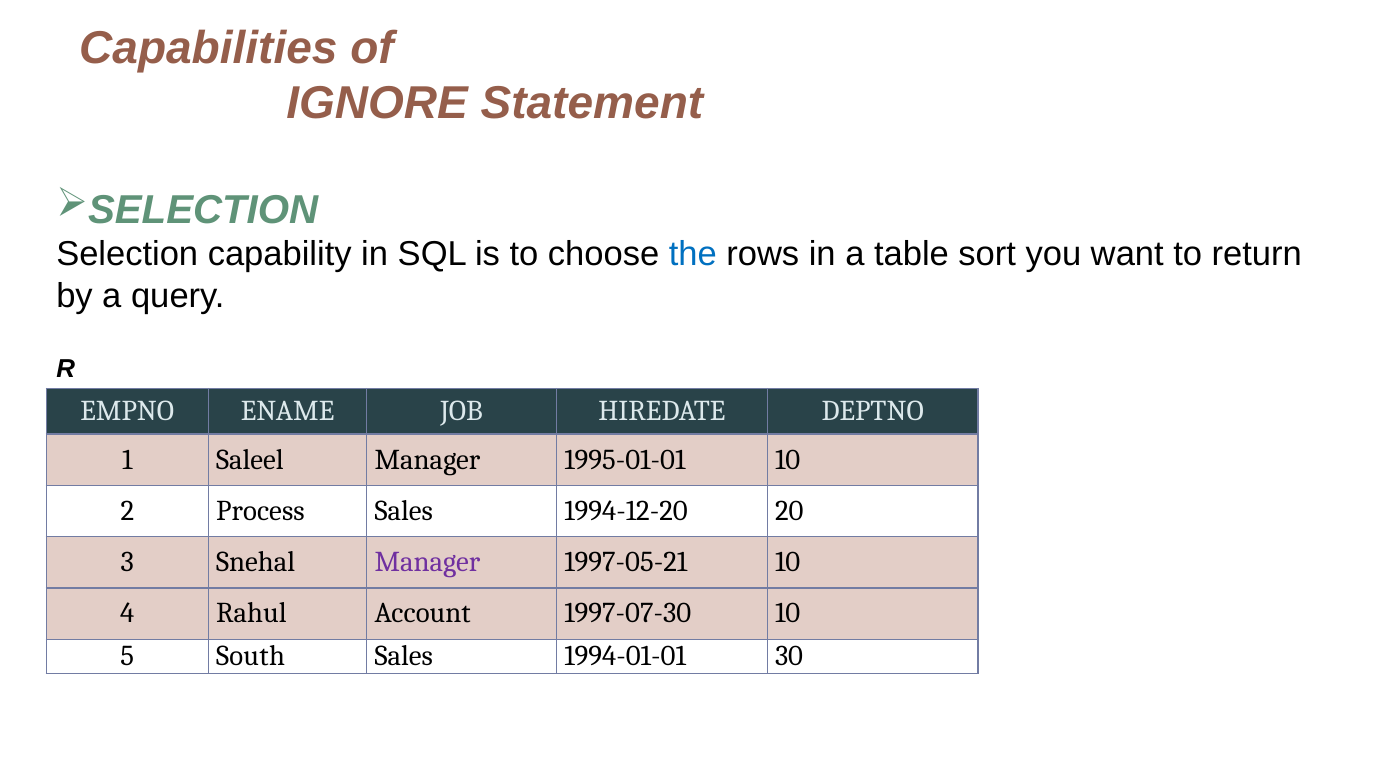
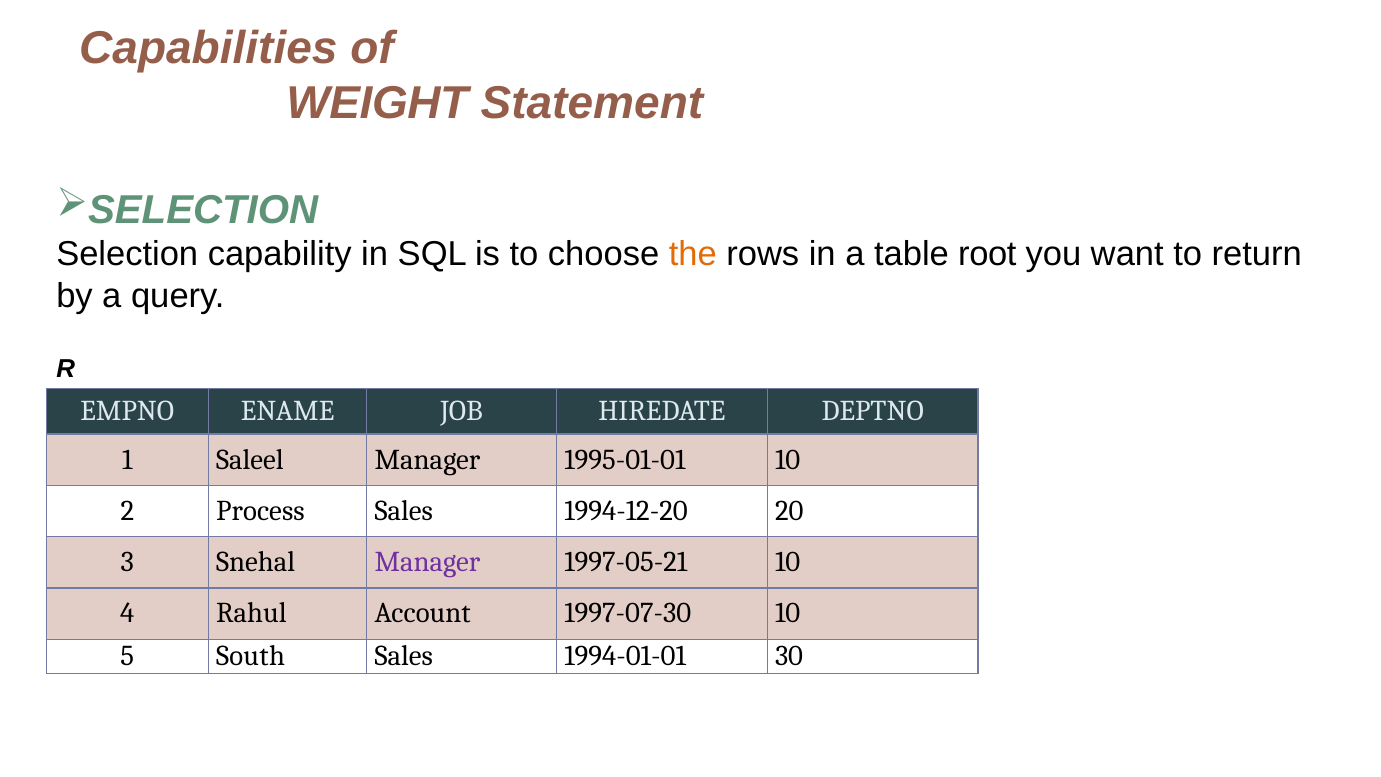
IGNORE: IGNORE -> WEIGHT
the colour: blue -> orange
sort: sort -> root
